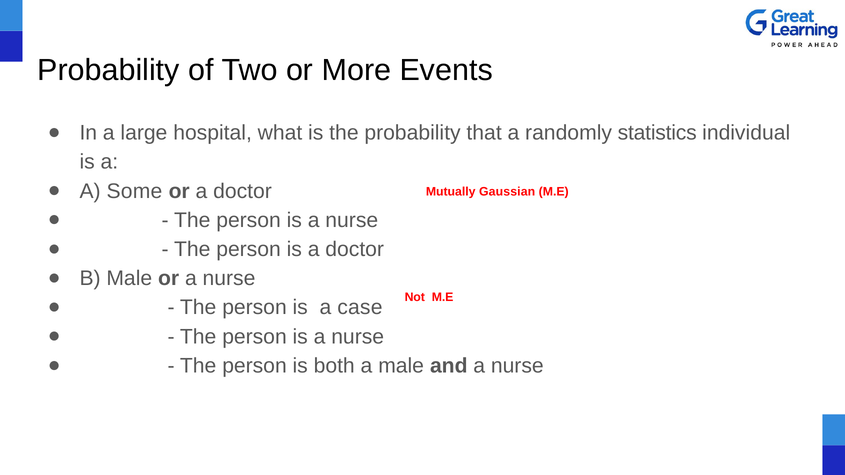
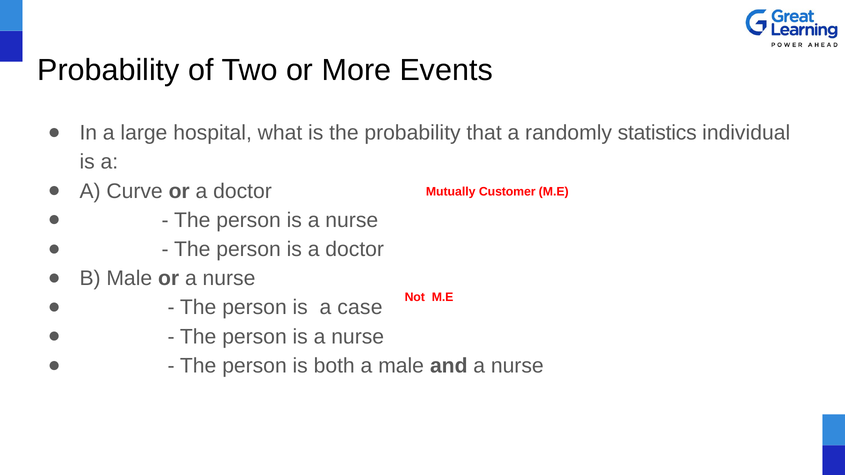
Some: Some -> Curve
Gaussian: Gaussian -> Customer
